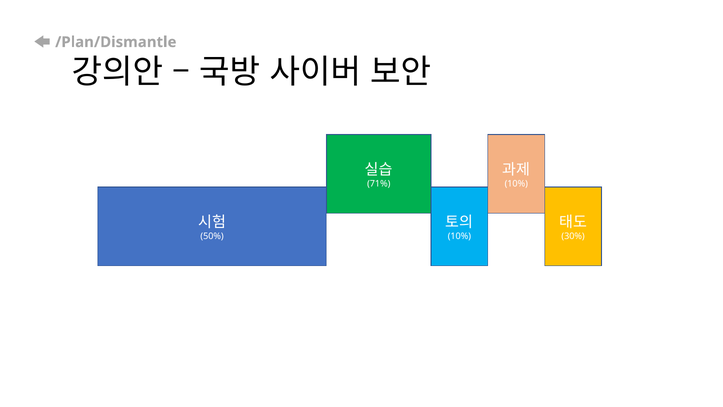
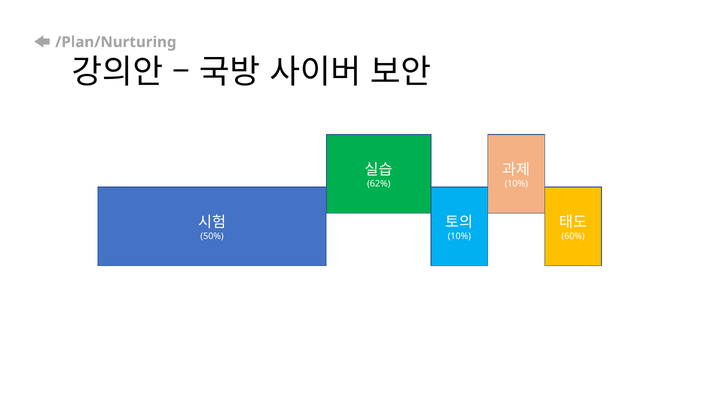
/Plan/Dismantle: /Plan/Dismantle -> /Plan/Nurturing
71%: 71% -> 62%
30%: 30% -> 60%
